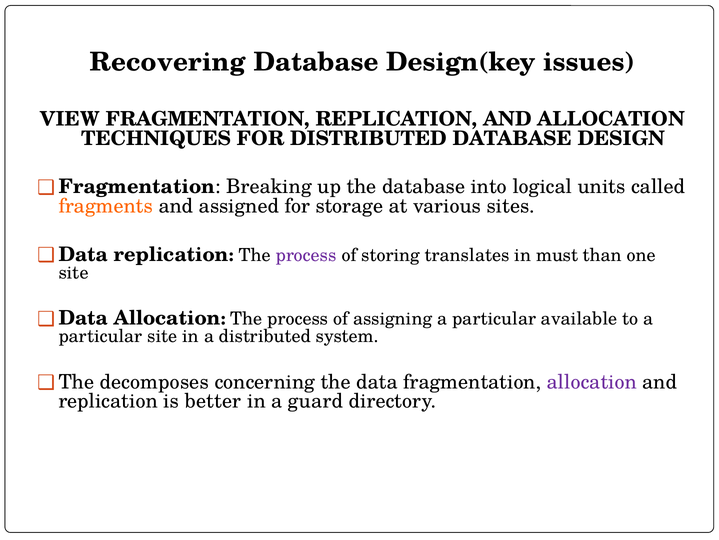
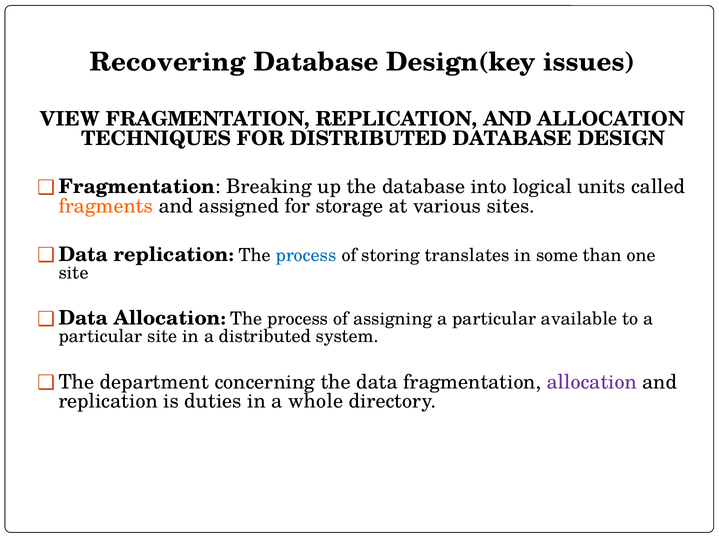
process at (306, 255) colour: purple -> blue
must: must -> some
decomposes: decomposes -> department
better: better -> duties
guard: guard -> whole
